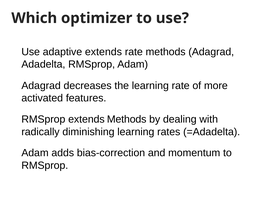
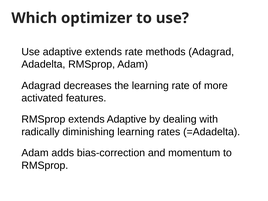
extends Methods: Methods -> Adaptive
